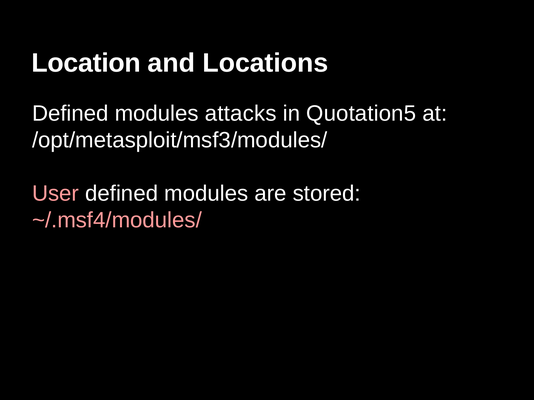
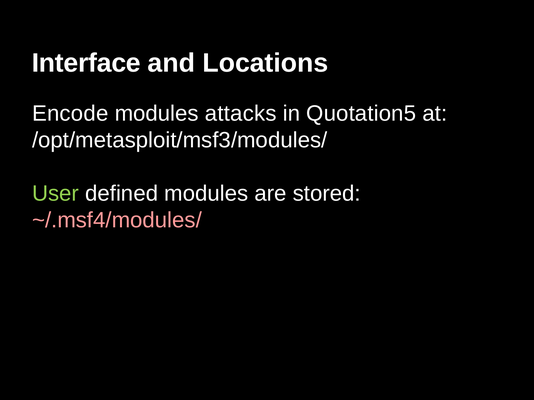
Location: Location -> Interface
Defined at (70, 114): Defined -> Encode
User colour: pink -> light green
